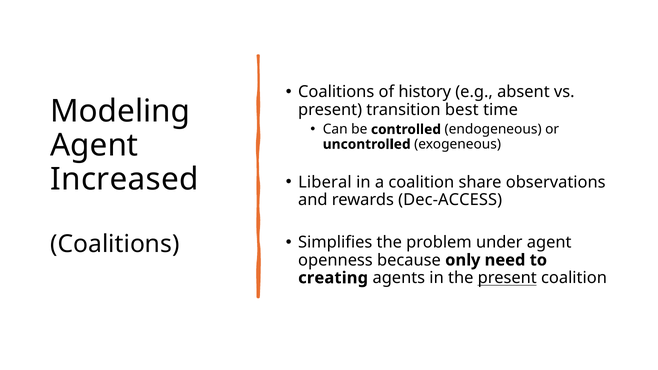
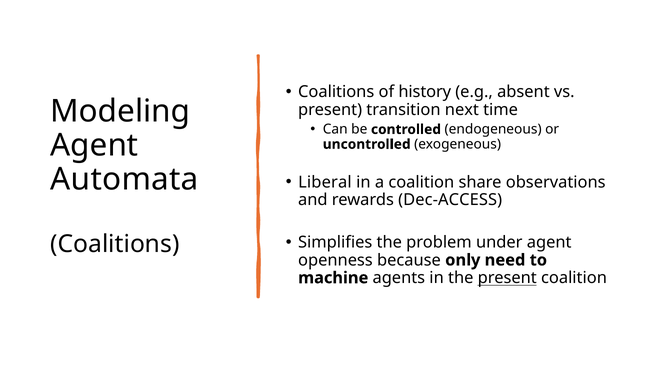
best: best -> next
Increased: Increased -> Automata
creating: creating -> machine
